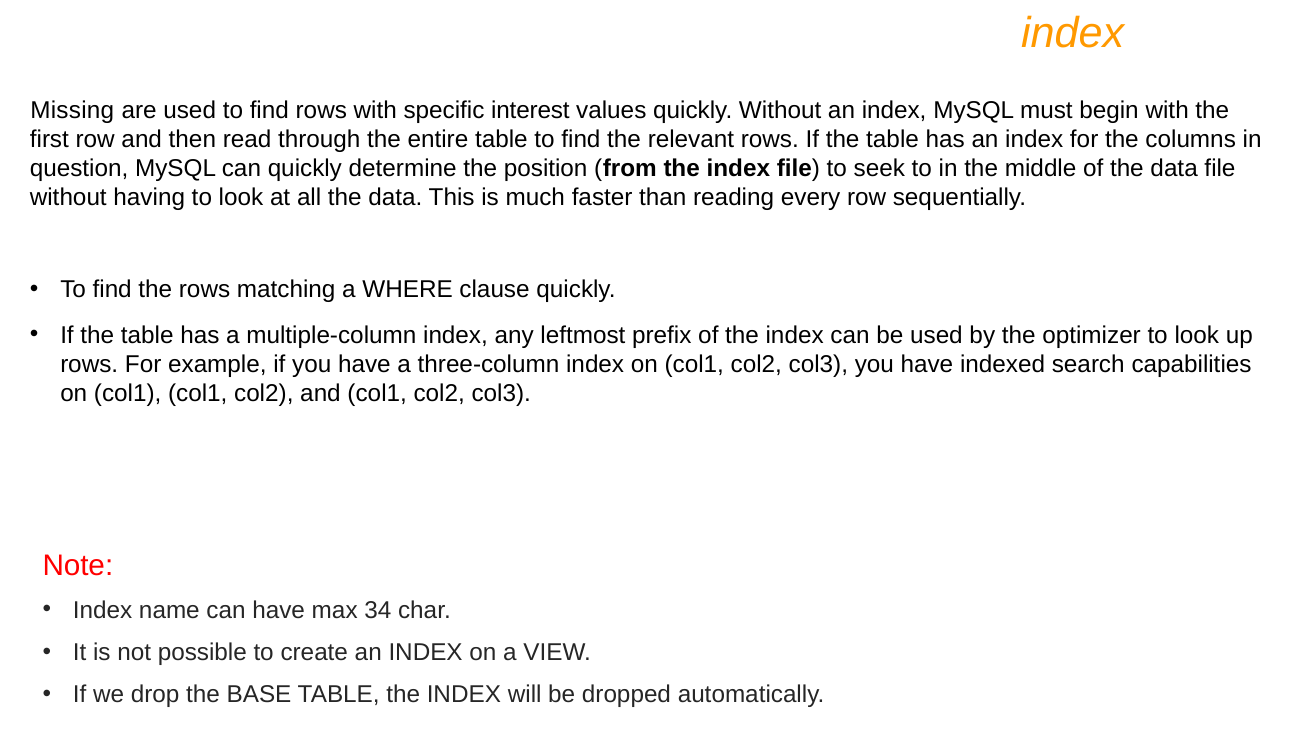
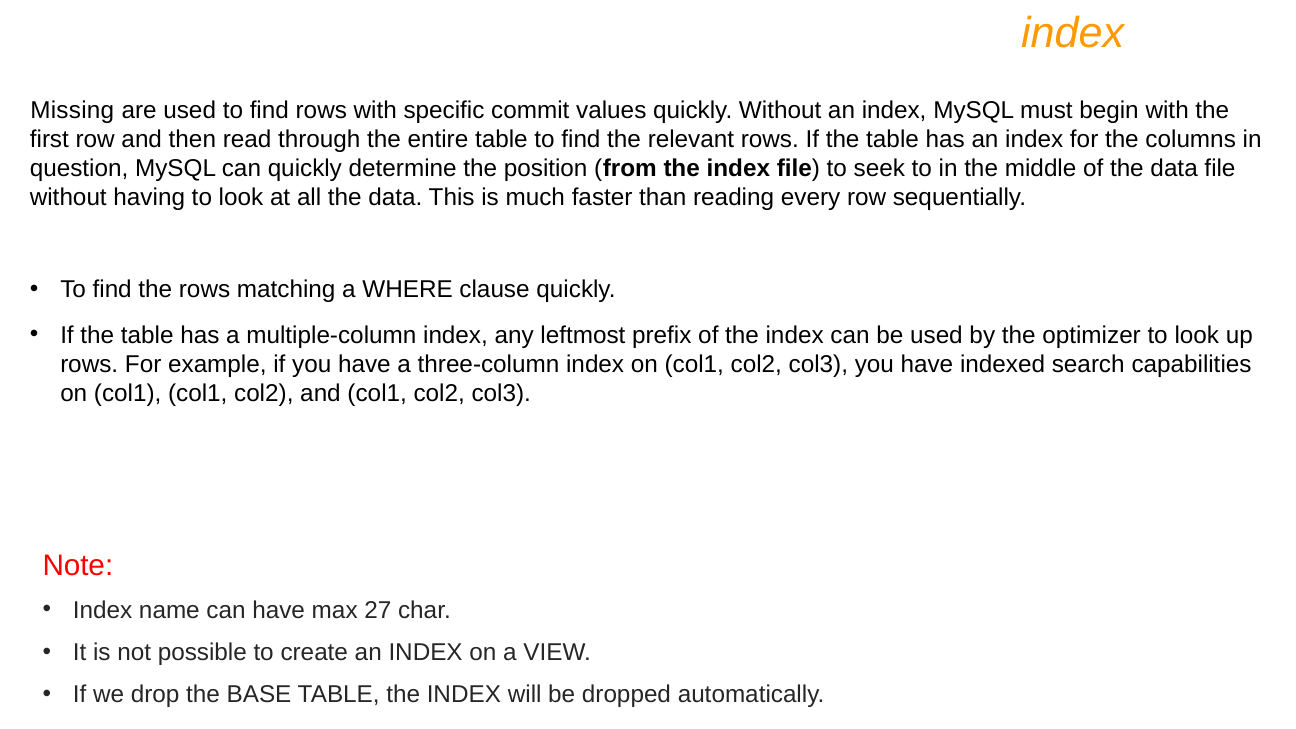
interest: interest -> commit
34: 34 -> 27
